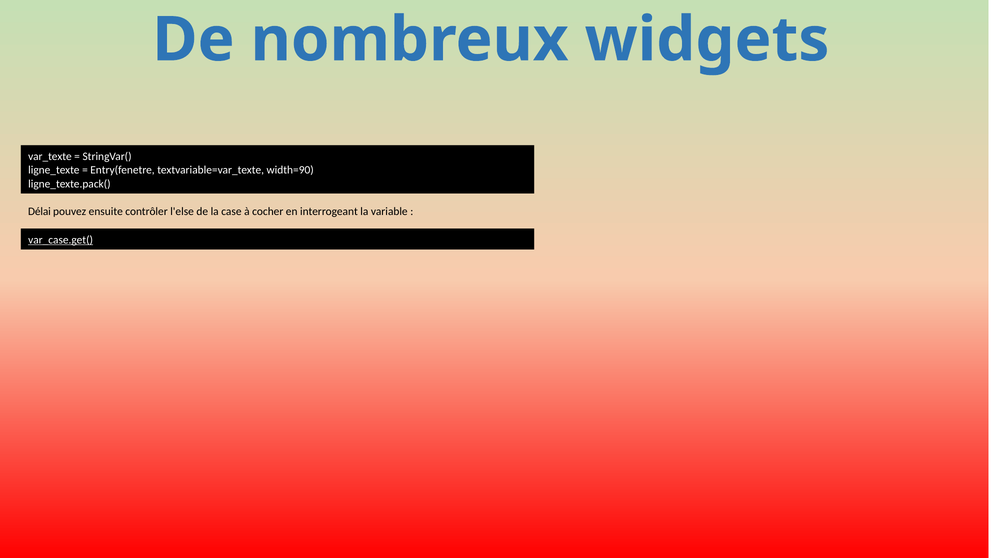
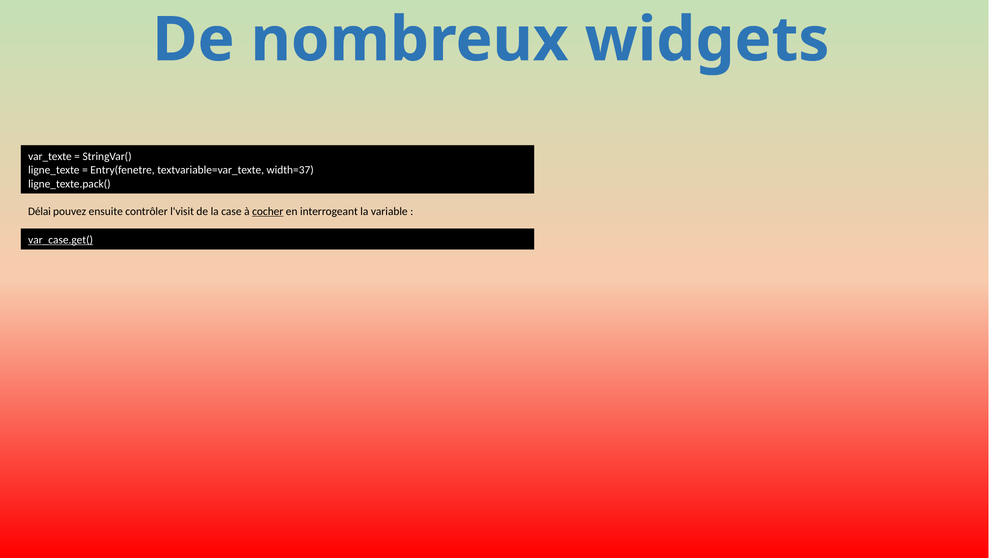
width=90: width=90 -> width=37
l'else: l'else -> l'visit
cocher underline: none -> present
